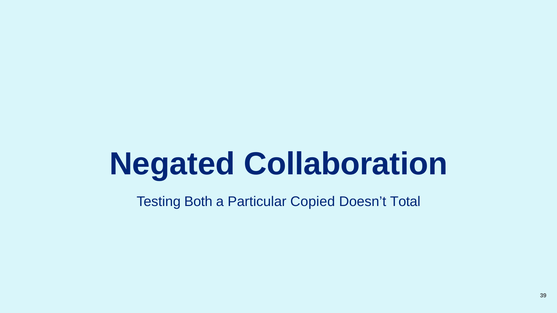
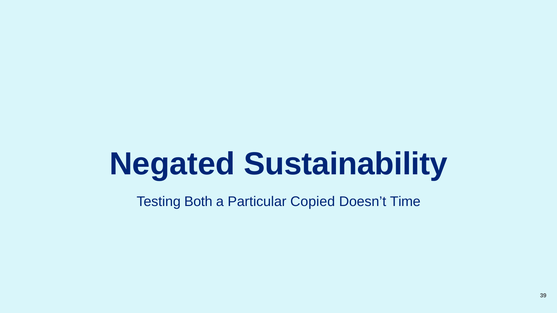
Collaboration: Collaboration -> Sustainability
Total: Total -> Time
